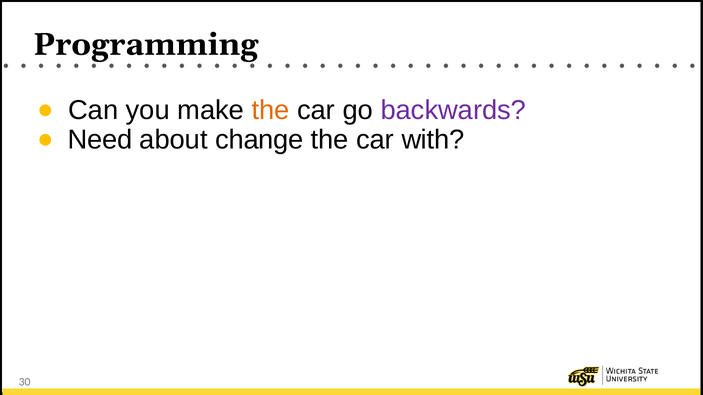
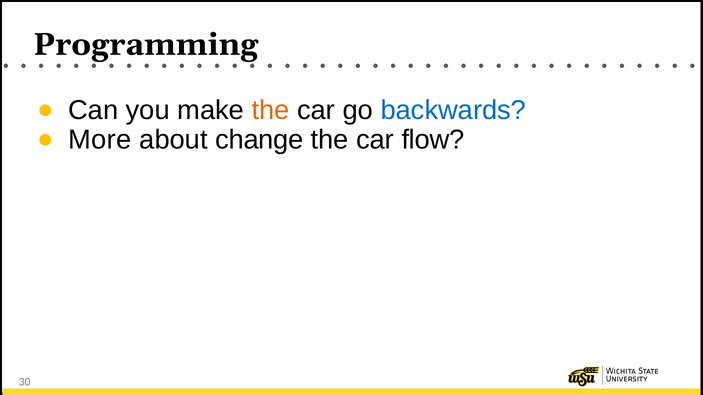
backwards colour: purple -> blue
Need: Need -> More
with: with -> flow
